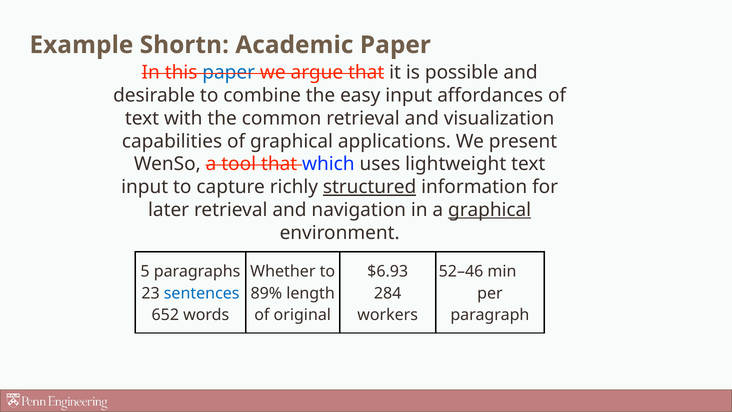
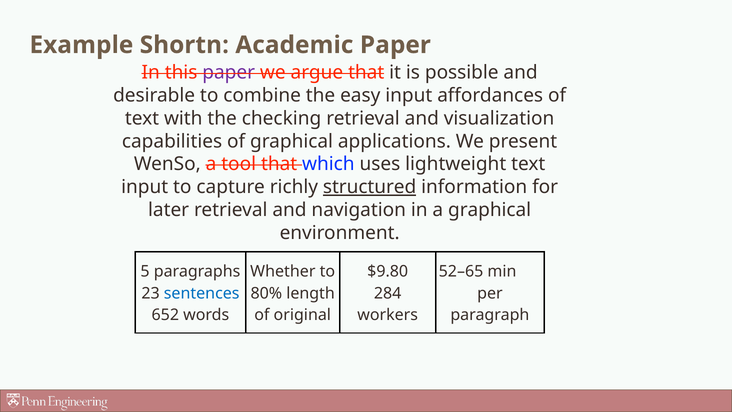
paper at (229, 73) colour: blue -> purple
common: common -> checking
graphical at (490, 210) underline: present -> none
$6.93: $6.93 -> $9.80
52–46: 52–46 -> 52–65
89%: 89% -> 80%
